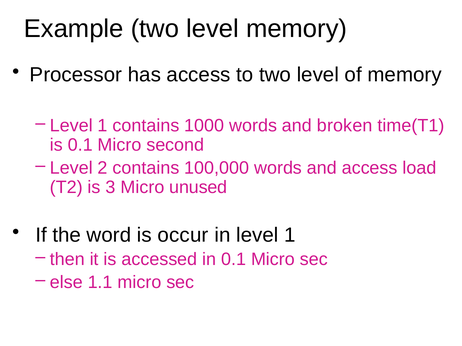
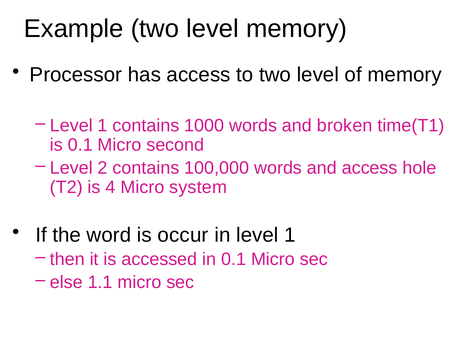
load: load -> hole
3: 3 -> 4
unused: unused -> system
